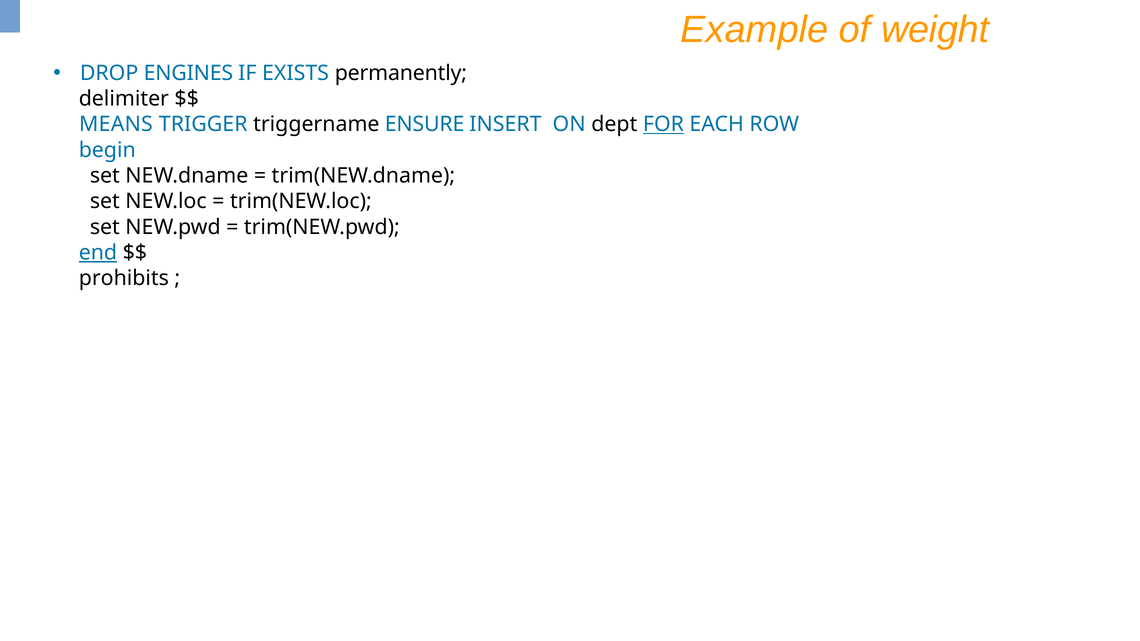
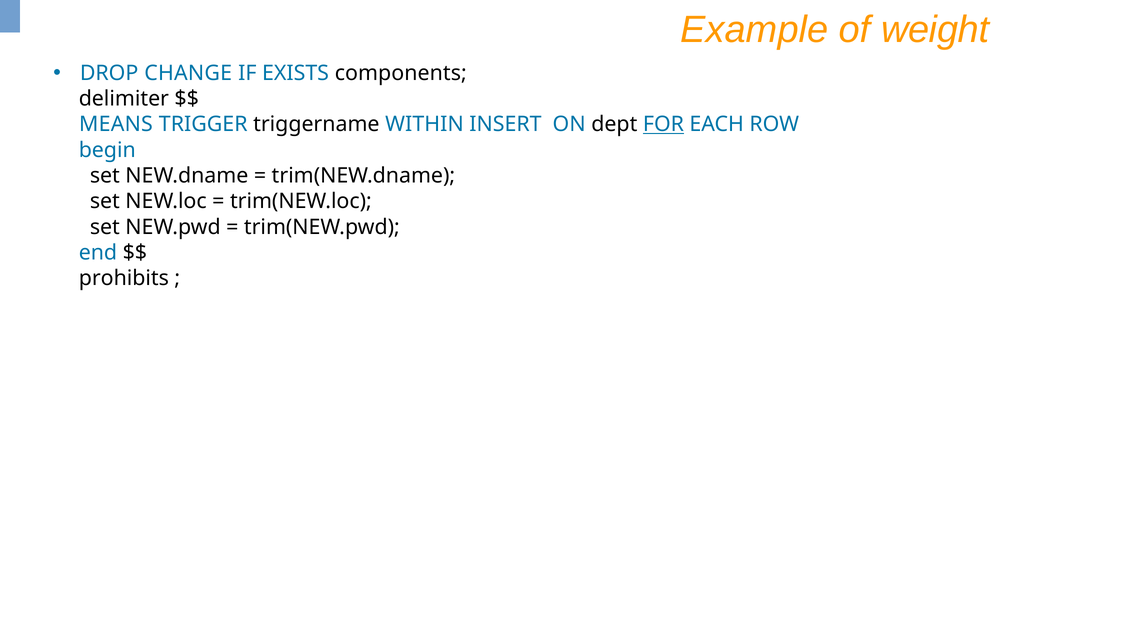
ENGINES: ENGINES -> CHANGE
permanently: permanently -> components
ENSURE: ENSURE -> WITHIN
end underline: present -> none
